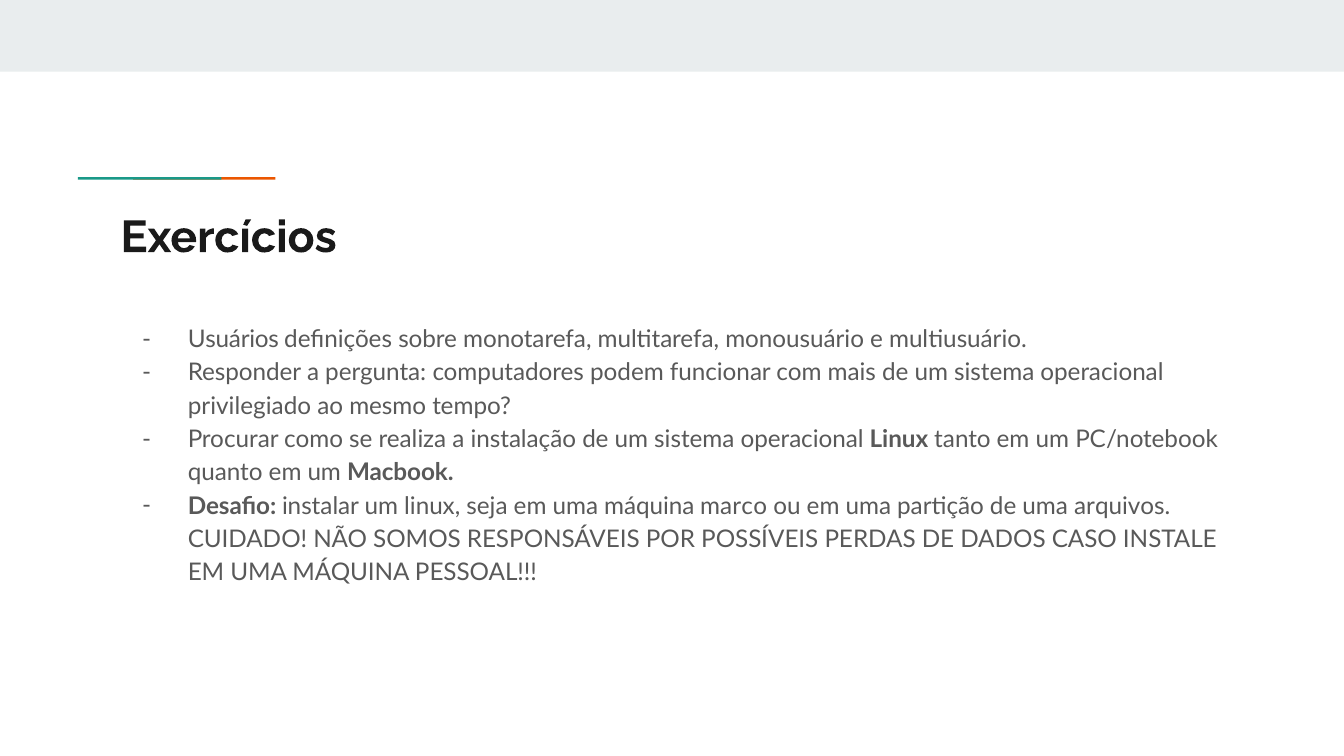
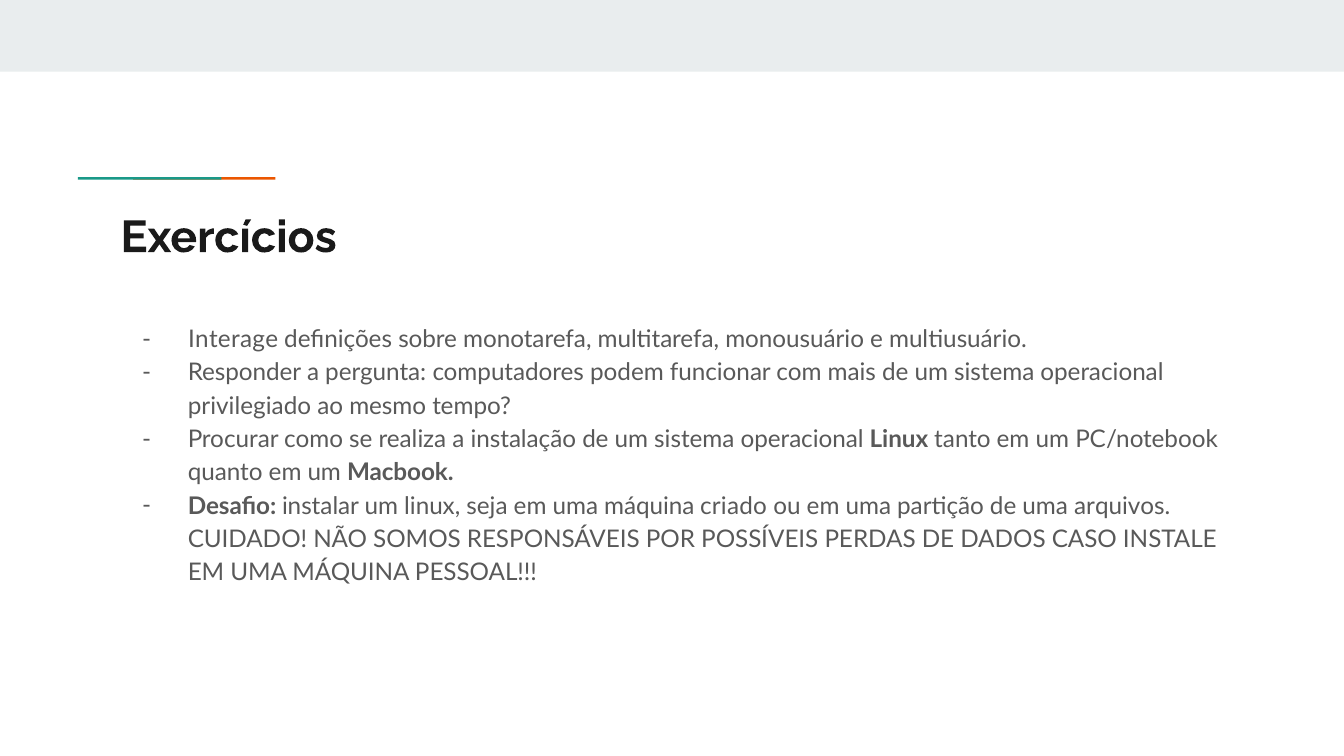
Usuários: Usuários -> Interage
marco: marco -> criado
